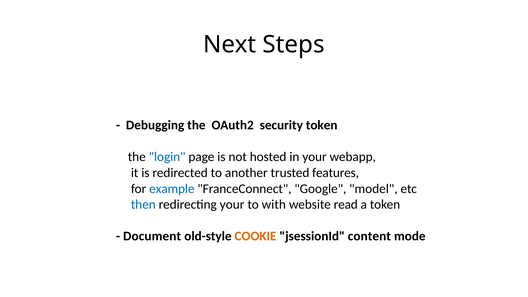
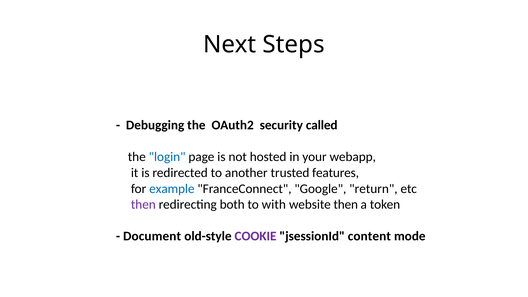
security token: token -> called
model: model -> return
then at (143, 204) colour: blue -> purple
redirecting your: your -> both
website read: read -> then
COOKIE colour: orange -> purple
